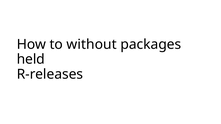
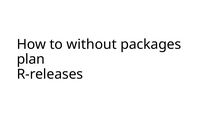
held: held -> plan
